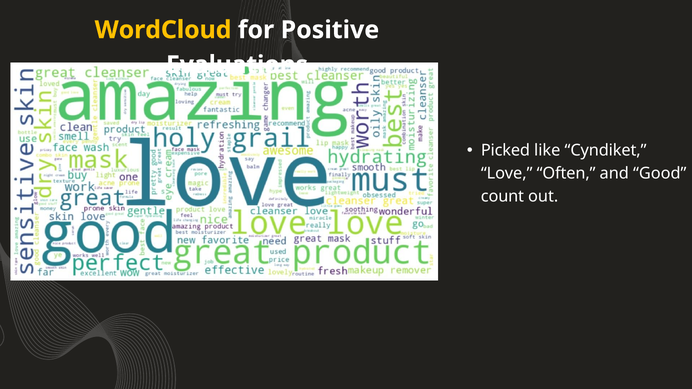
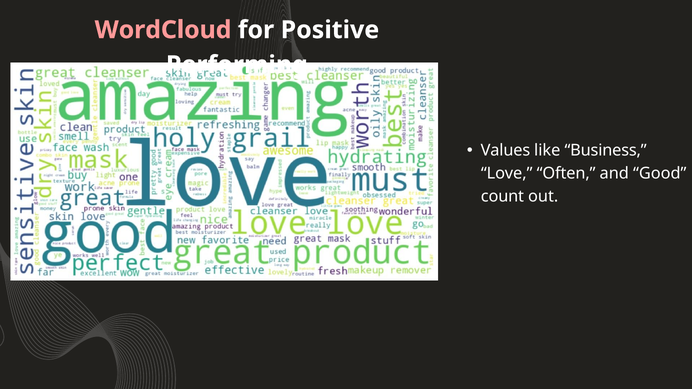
WordCloud colour: yellow -> pink
Evaluations: Evaluations -> Performing
Picked: Picked -> Values
Cyndiket: Cyndiket -> Business
